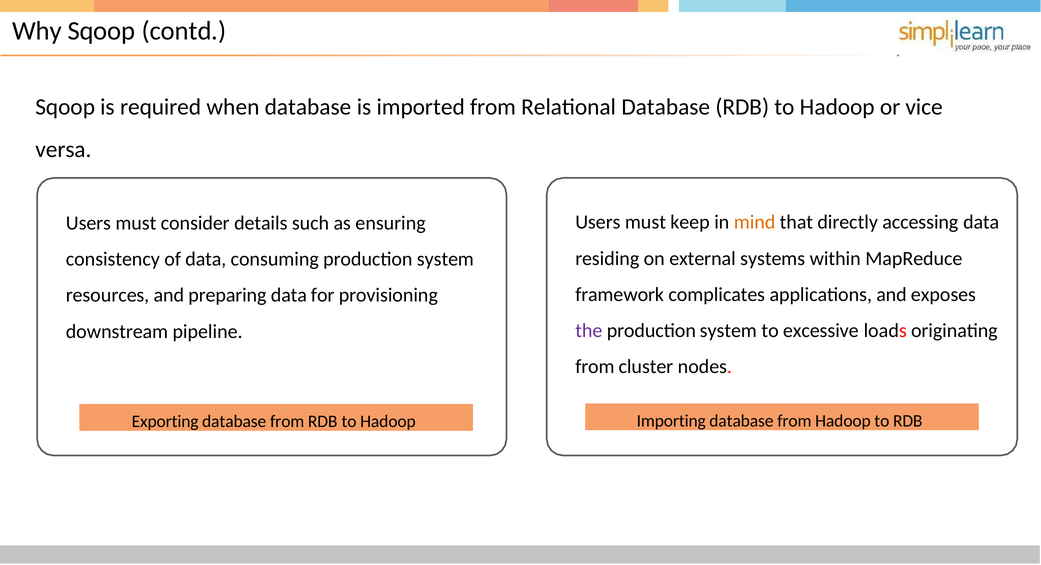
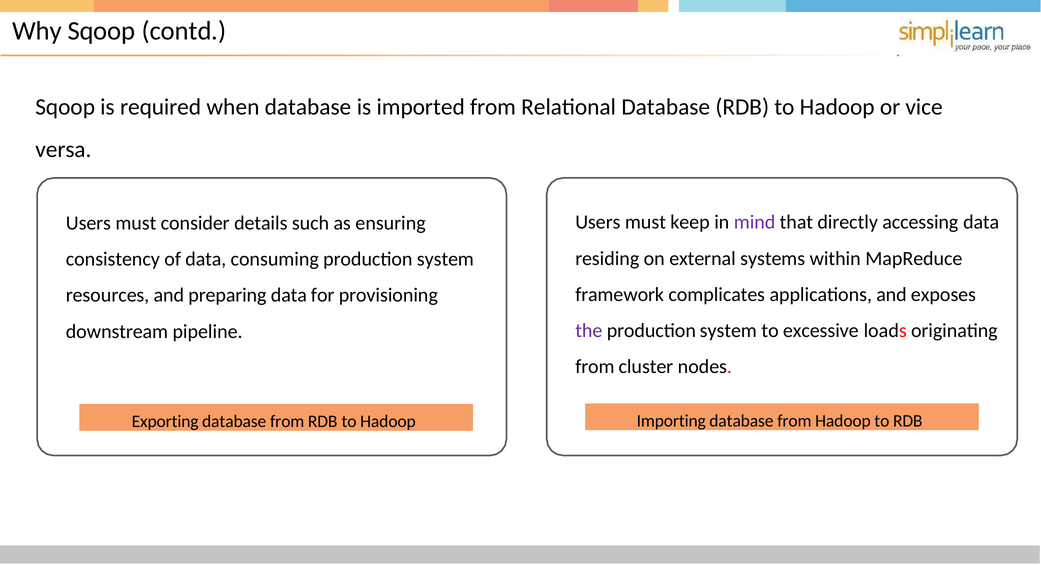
mind colour: orange -> purple
